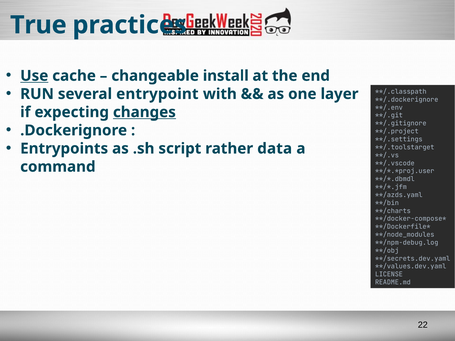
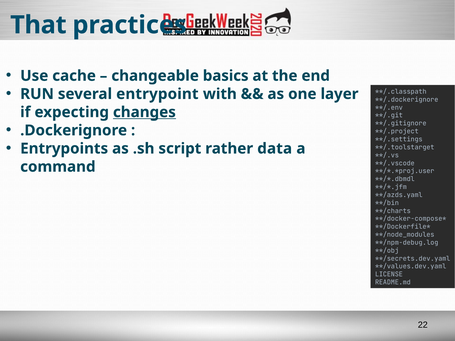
True: True -> That
Use underline: present -> none
install: install -> basics
